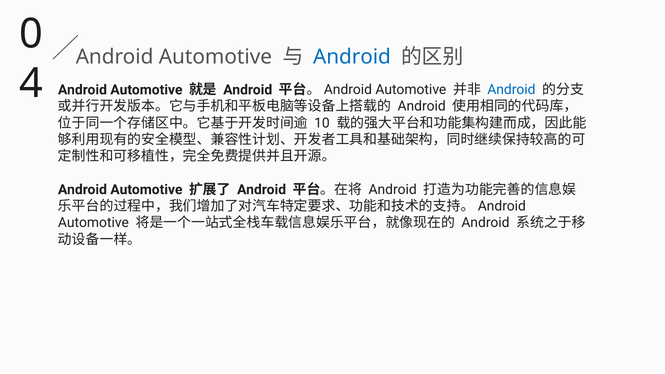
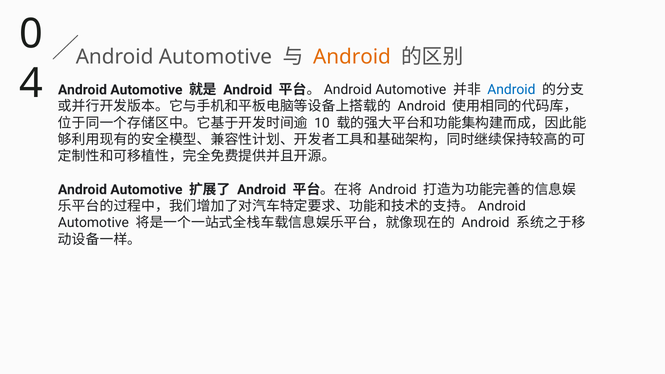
Android at (352, 57) colour: blue -> orange
